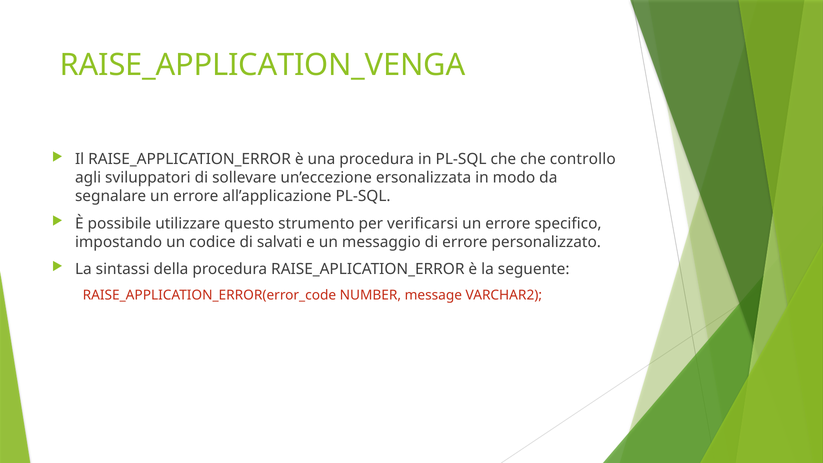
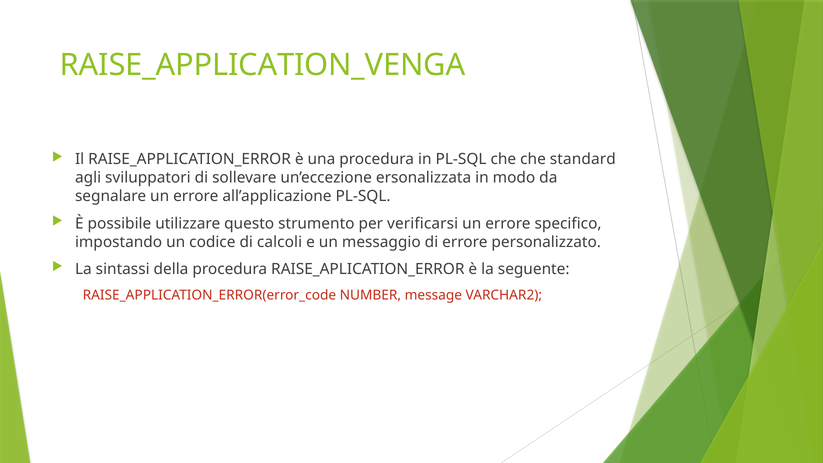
controllo: controllo -> standard
salvati: salvati -> calcoli
